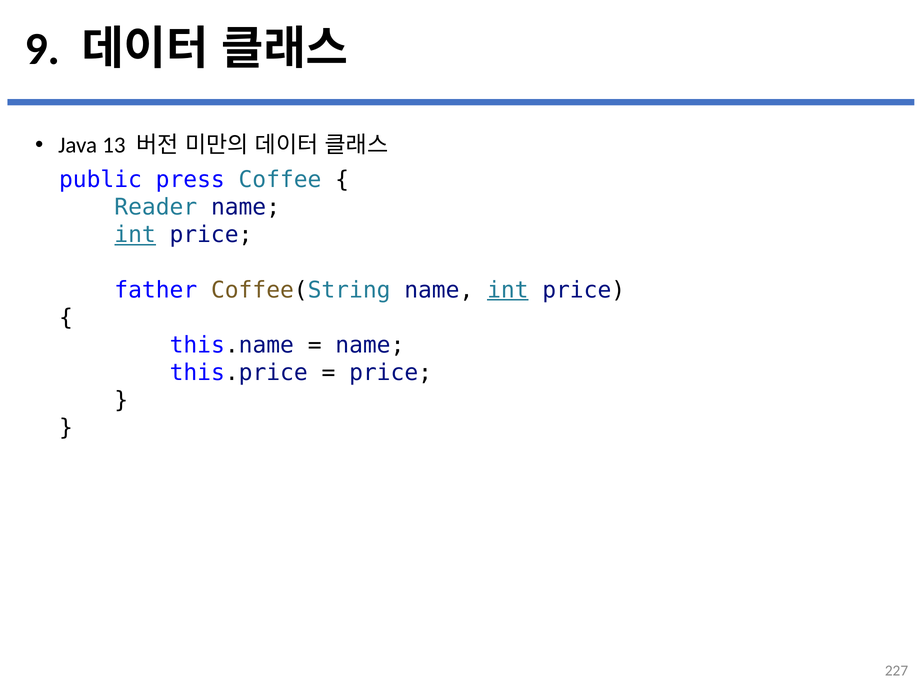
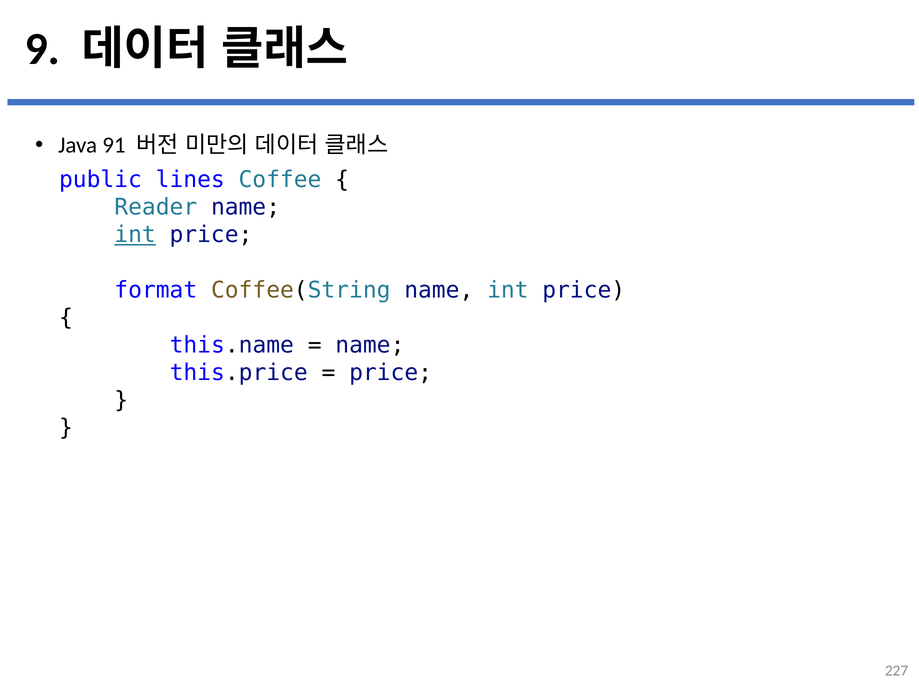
13: 13 -> 91
press: press -> lines
father: father -> format
int at (508, 290) underline: present -> none
